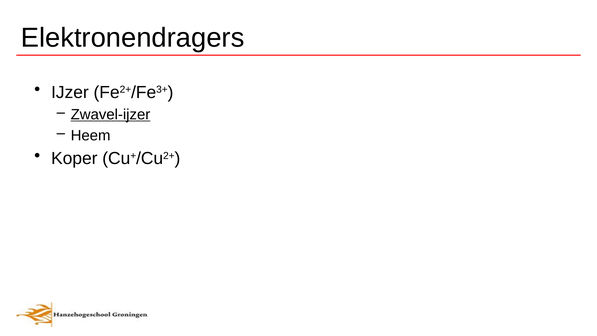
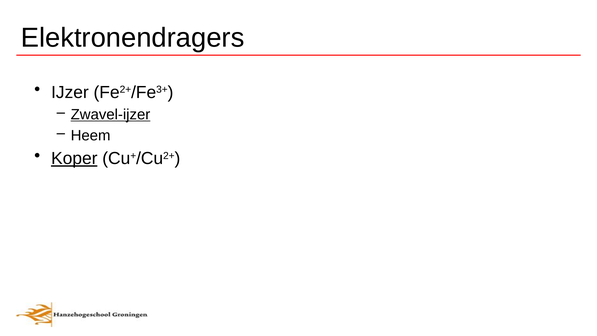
Koper underline: none -> present
